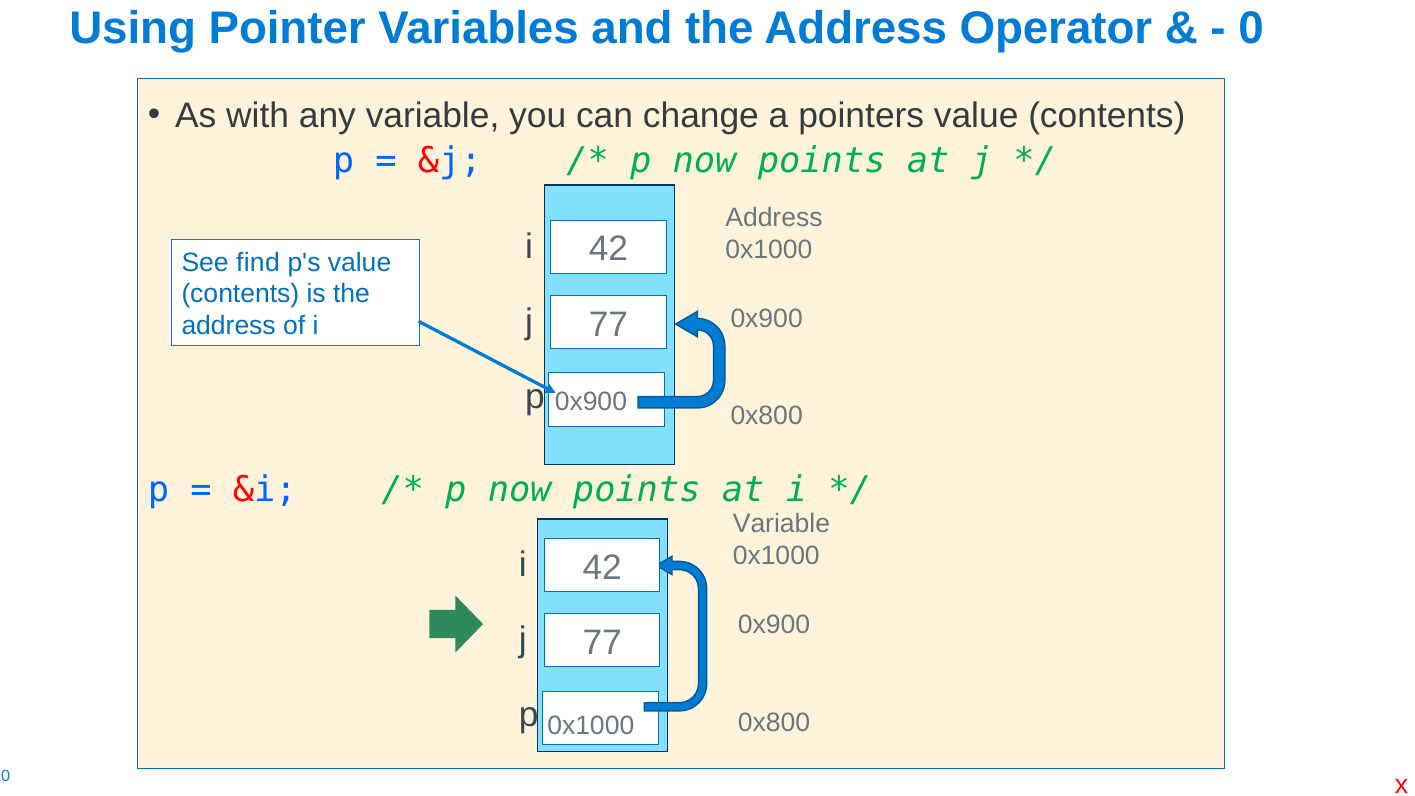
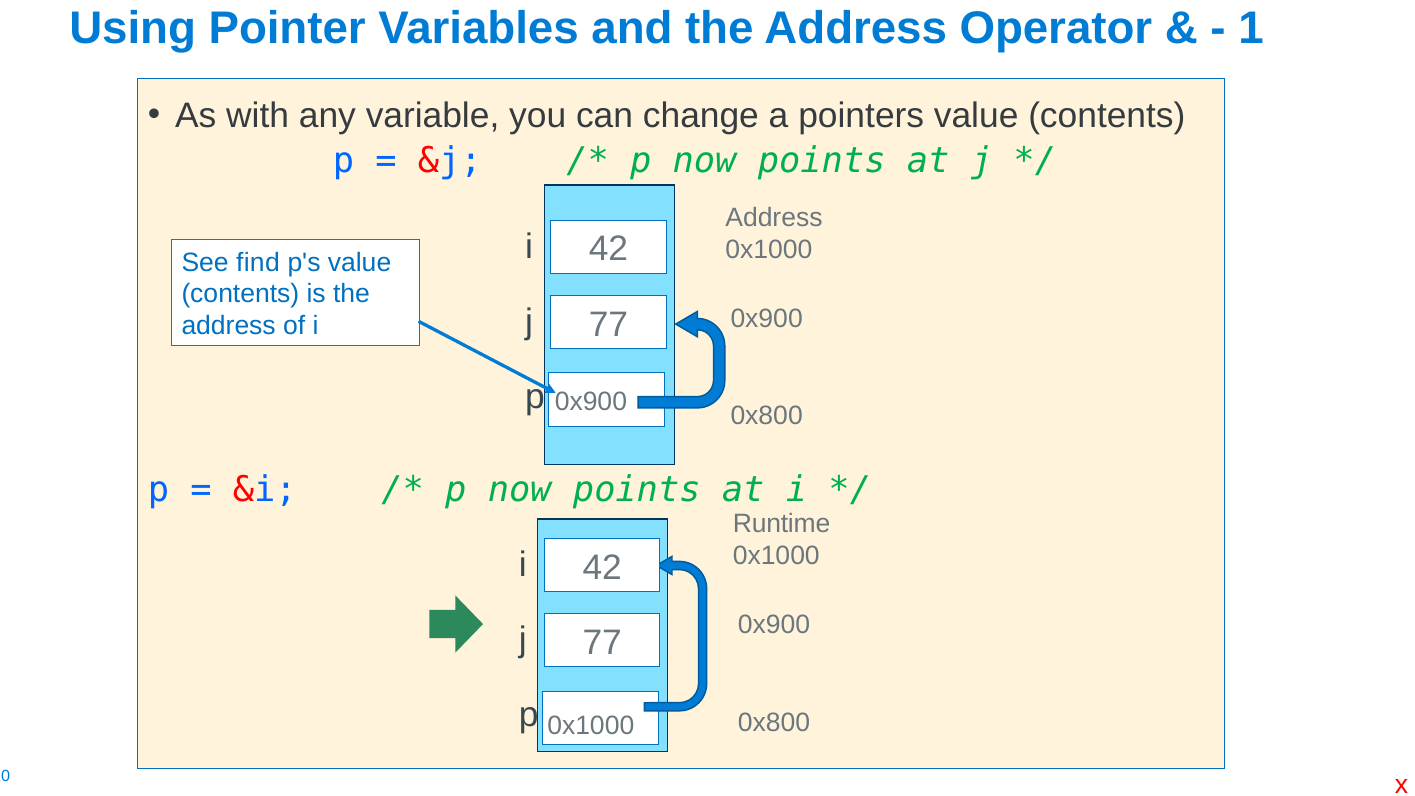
0: 0 -> 1
Variable at (781, 524): Variable -> Runtime
